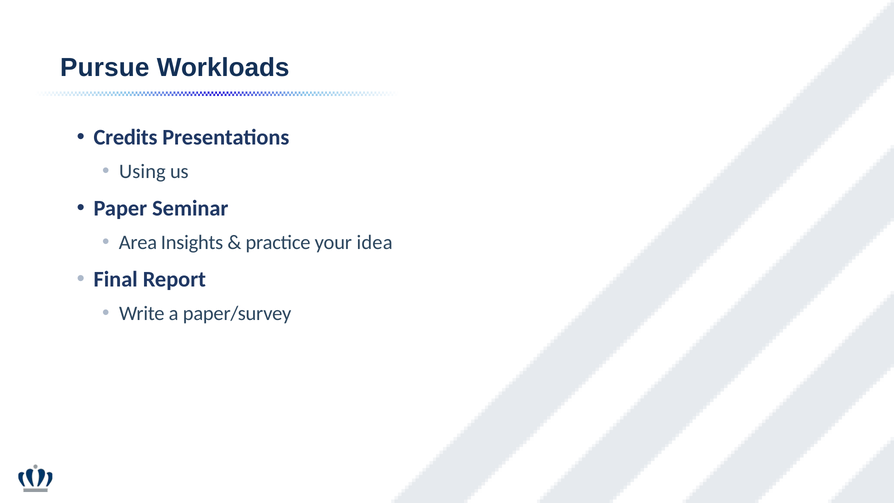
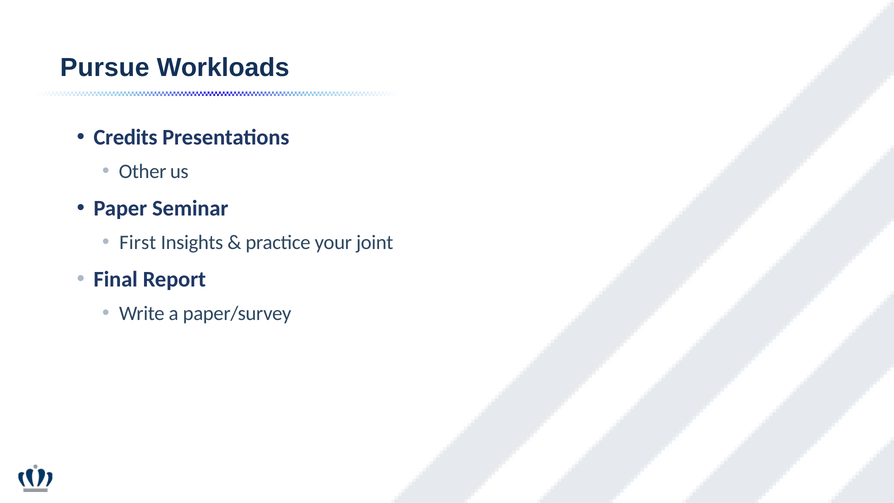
Using: Using -> Other
Area: Area -> First
idea: idea -> joint
